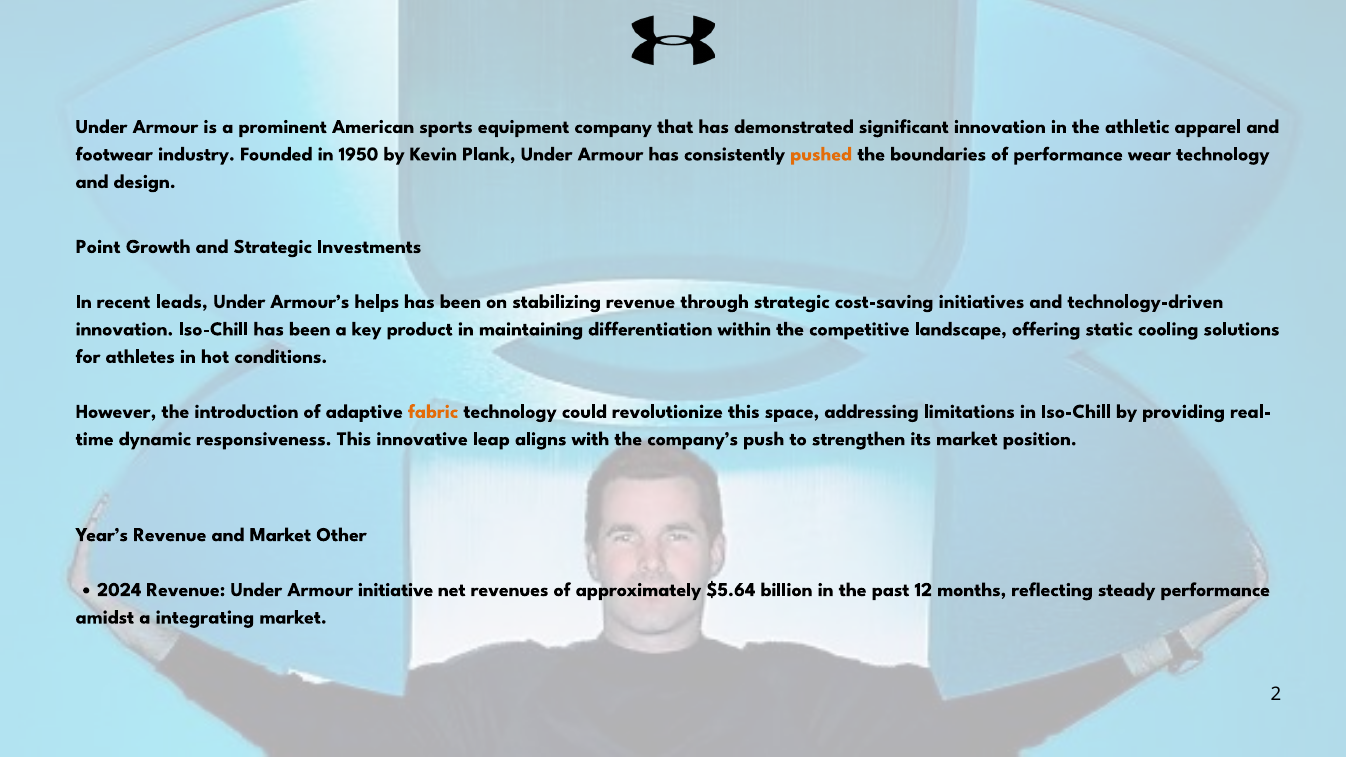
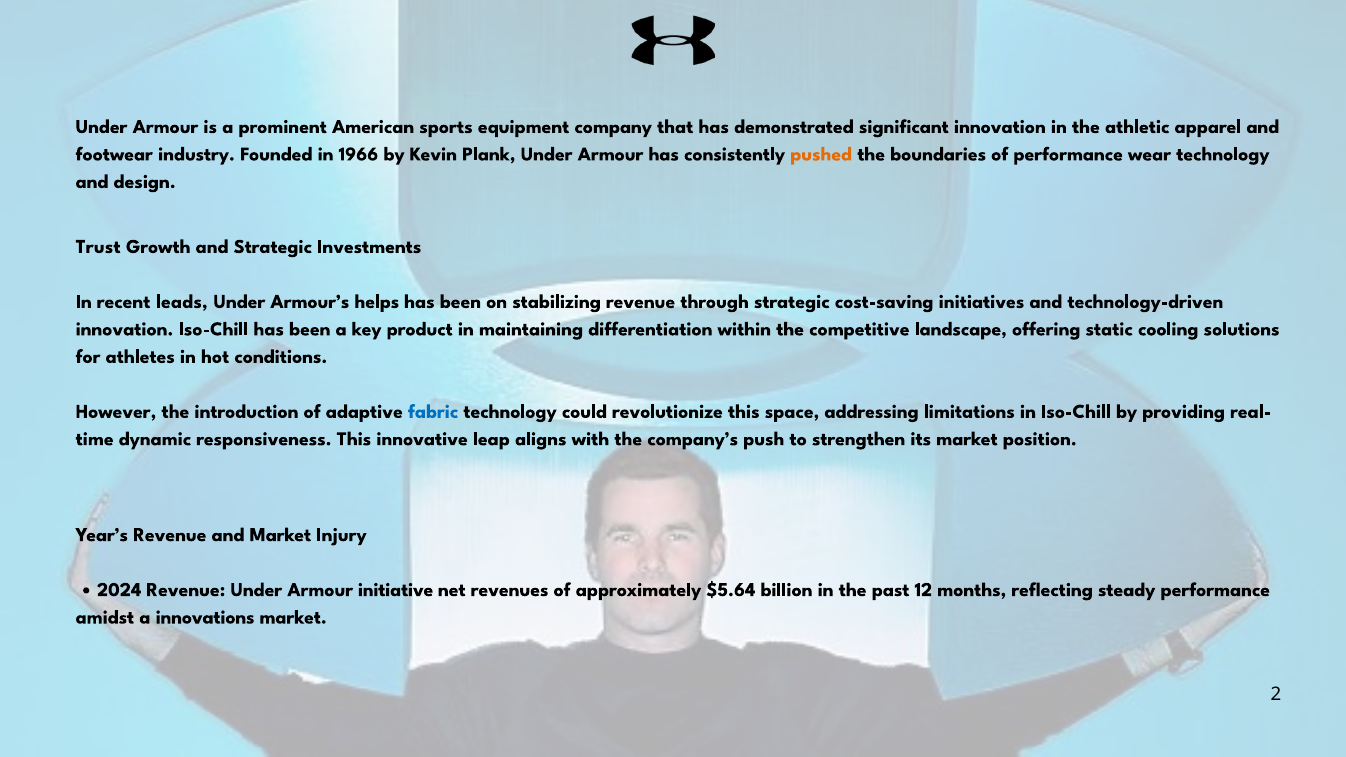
1950: 1950 -> 1966
Point: Point -> Trust
fabric colour: orange -> blue
Other: Other -> Injury
integrating: integrating -> innovations
